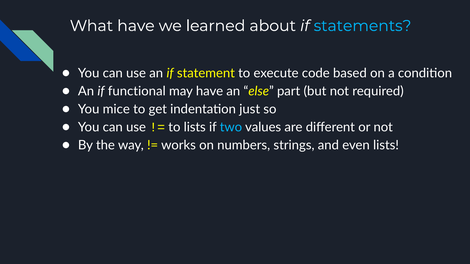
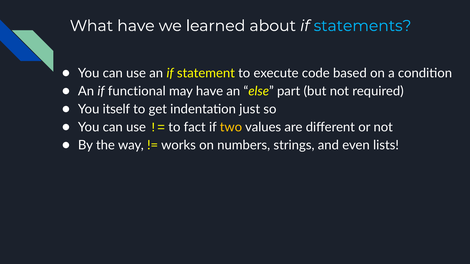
mice: mice -> itself
to lists: lists -> fact
two colour: light blue -> yellow
